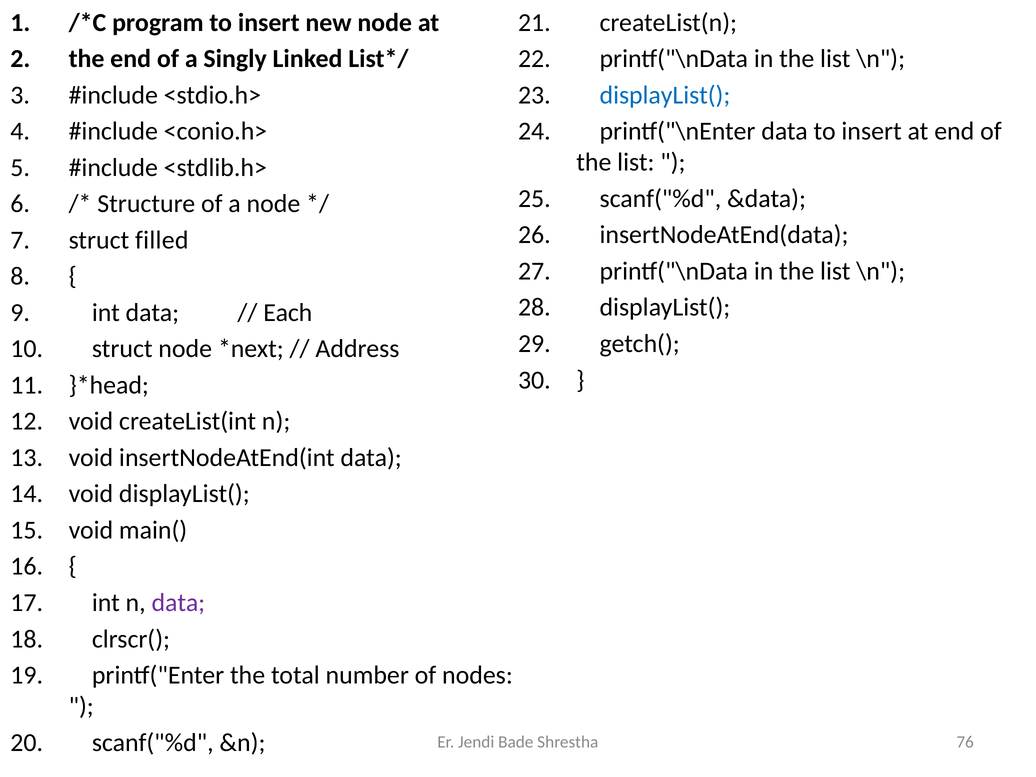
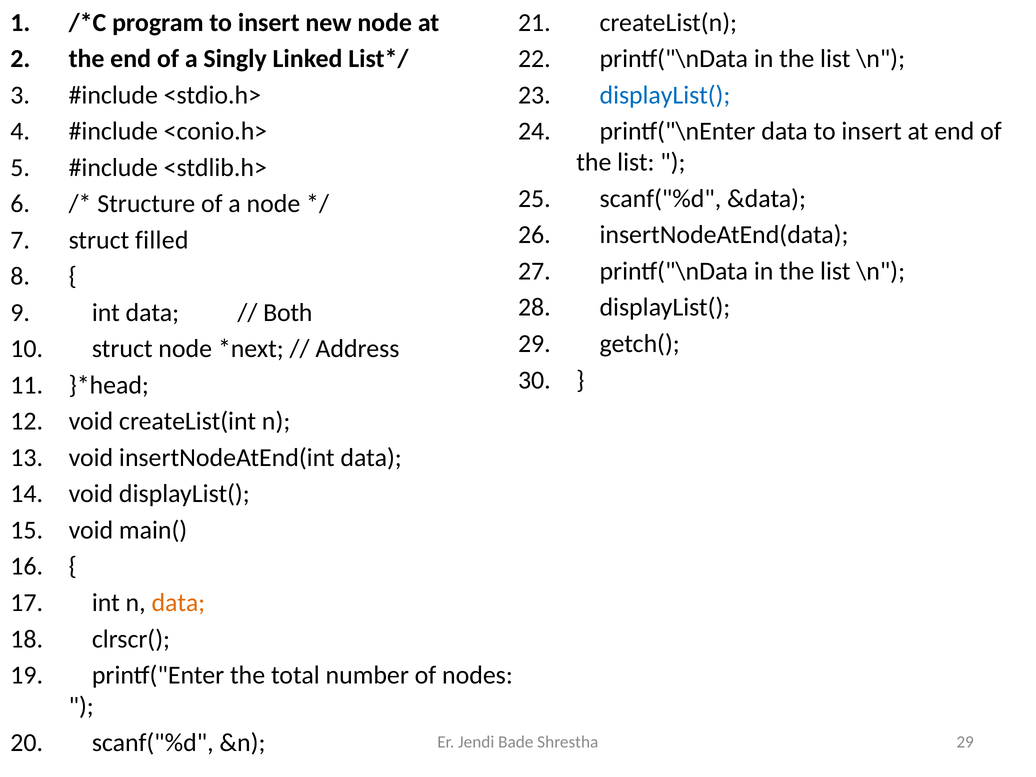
Each: Each -> Both
data at (178, 603) colour: purple -> orange
Shrestha 76: 76 -> 29
